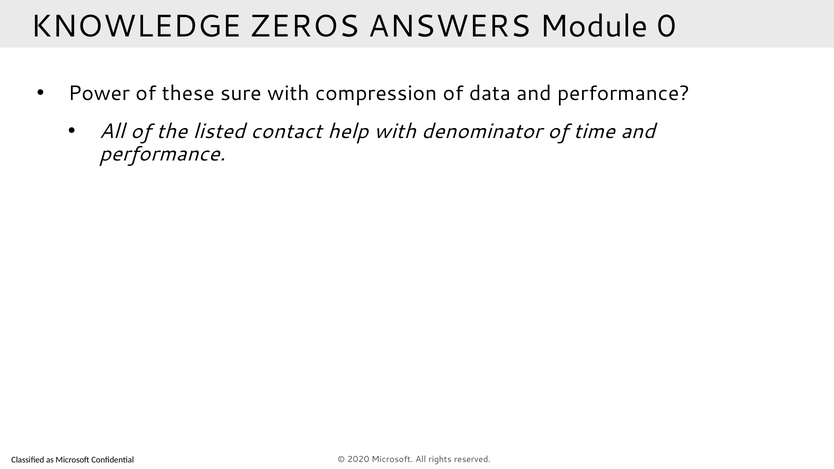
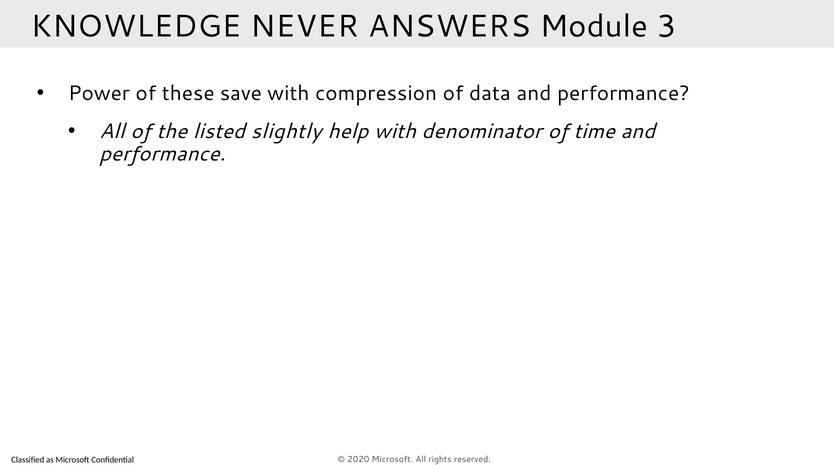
ZEROS: ZEROS -> NEVER
0: 0 -> 3
sure: sure -> save
contact: contact -> slightly
